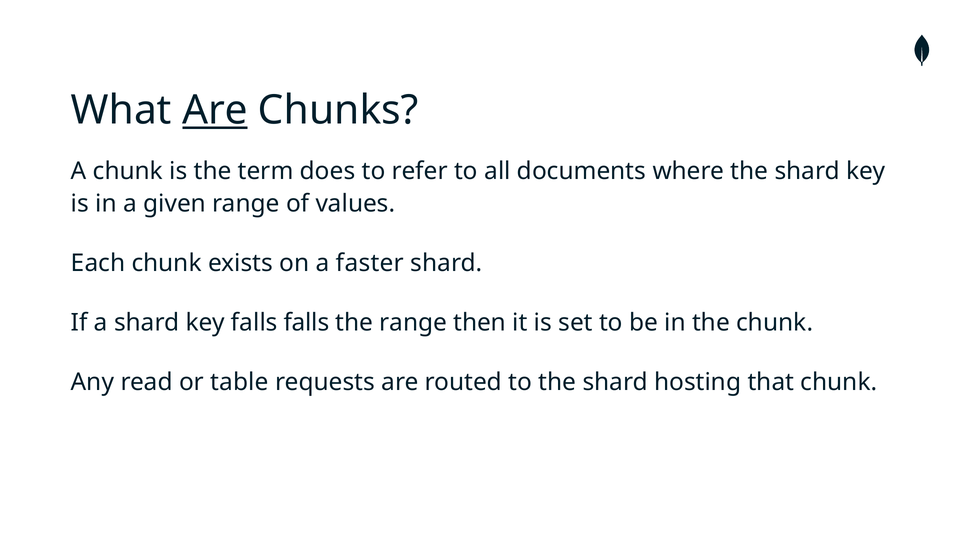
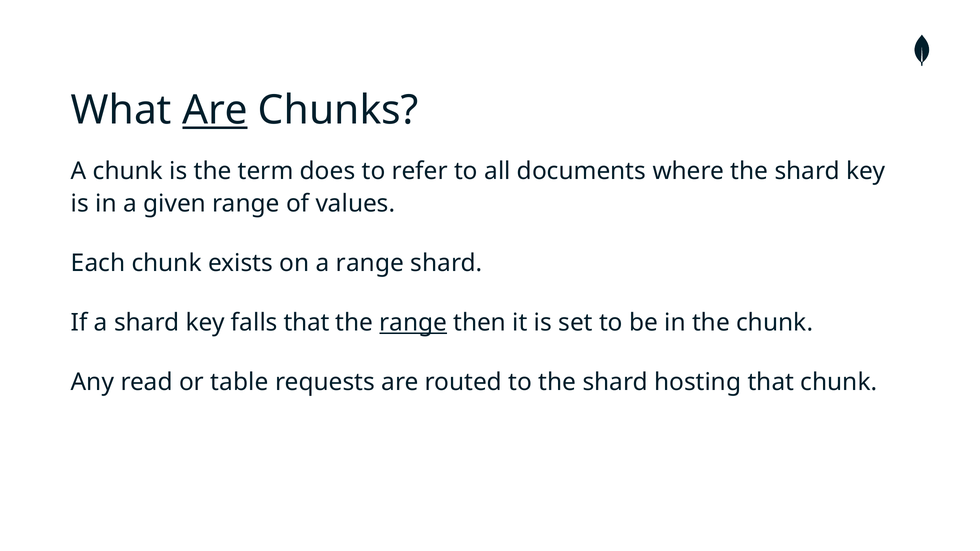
a faster: faster -> range
falls falls: falls -> that
range at (413, 323) underline: none -> present
